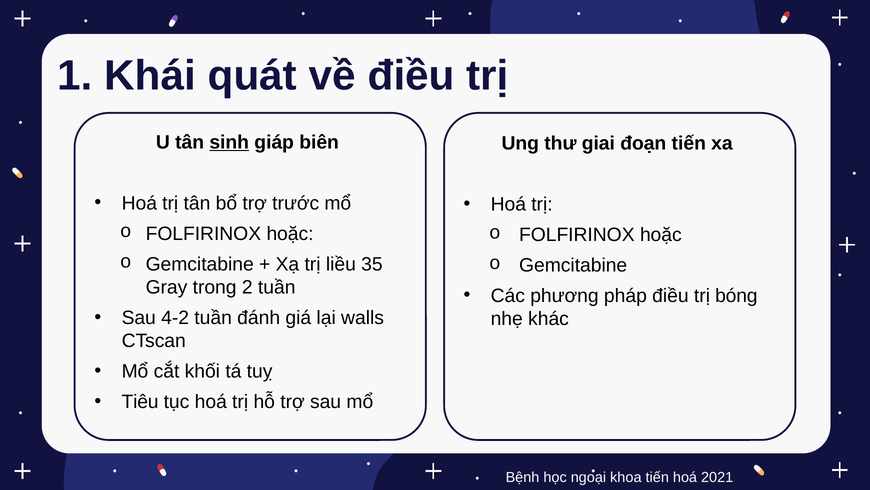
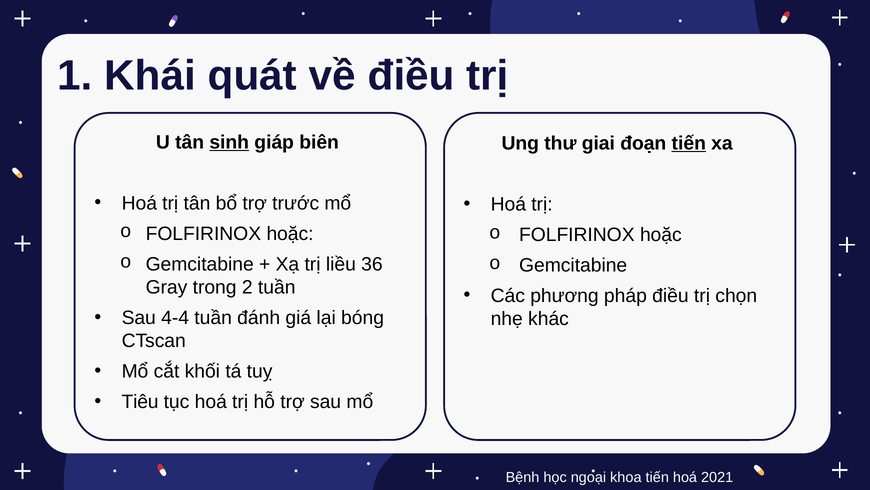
tiến at (689, 143) underline: none -> present
35: 35 -> 36
bóng: bóng -> chọn
4-2: 4-2 -> 4-4
walls: walls -> bóng
